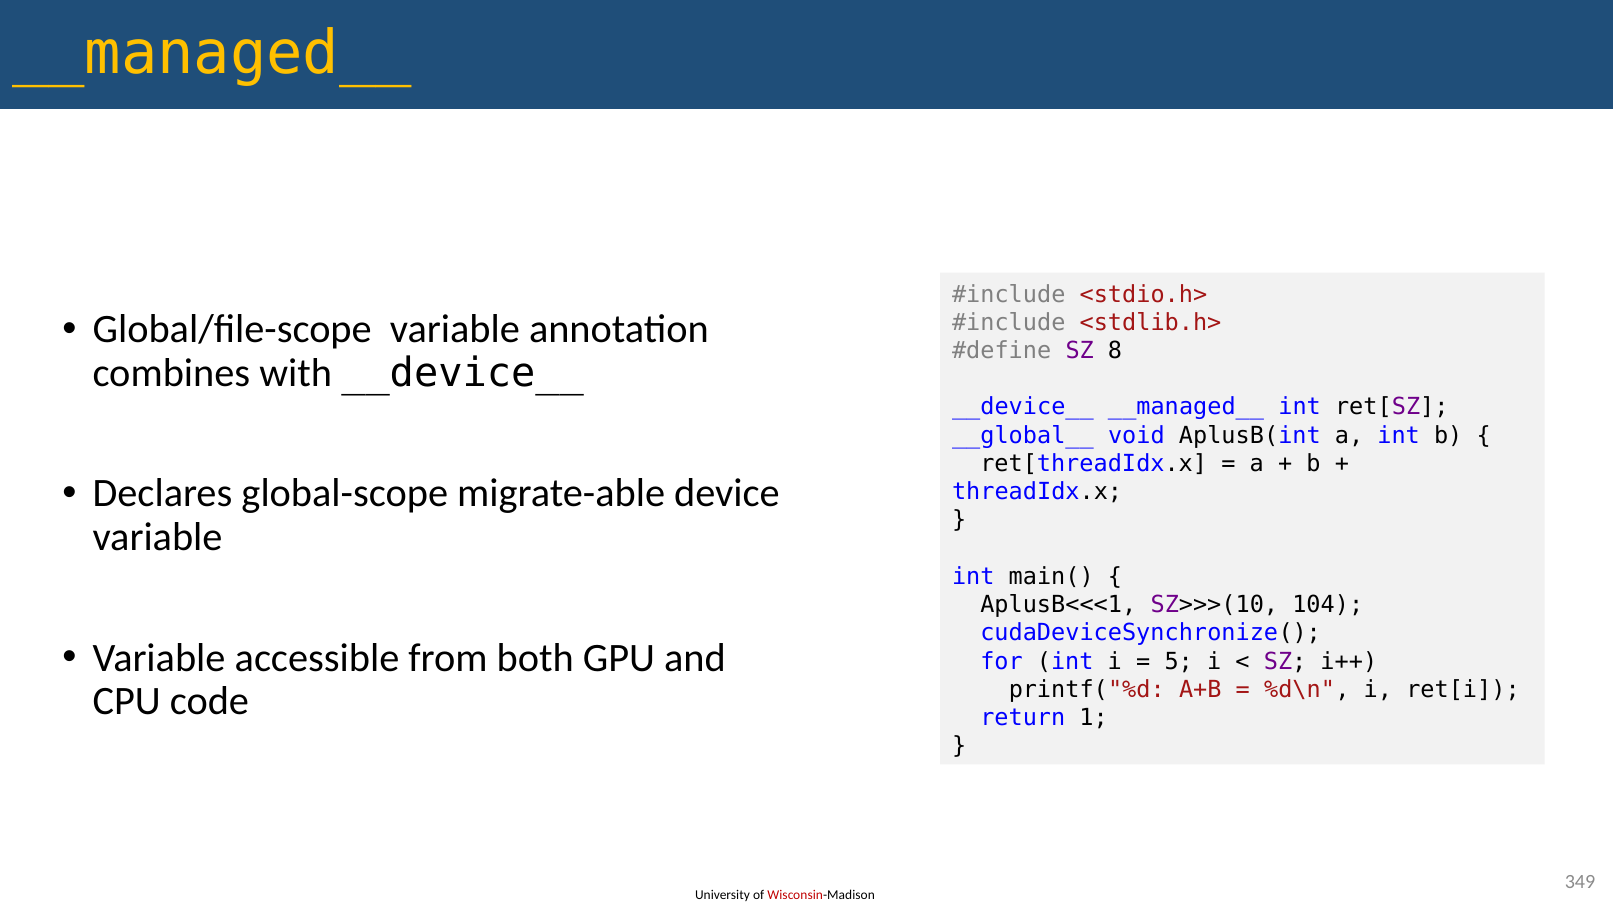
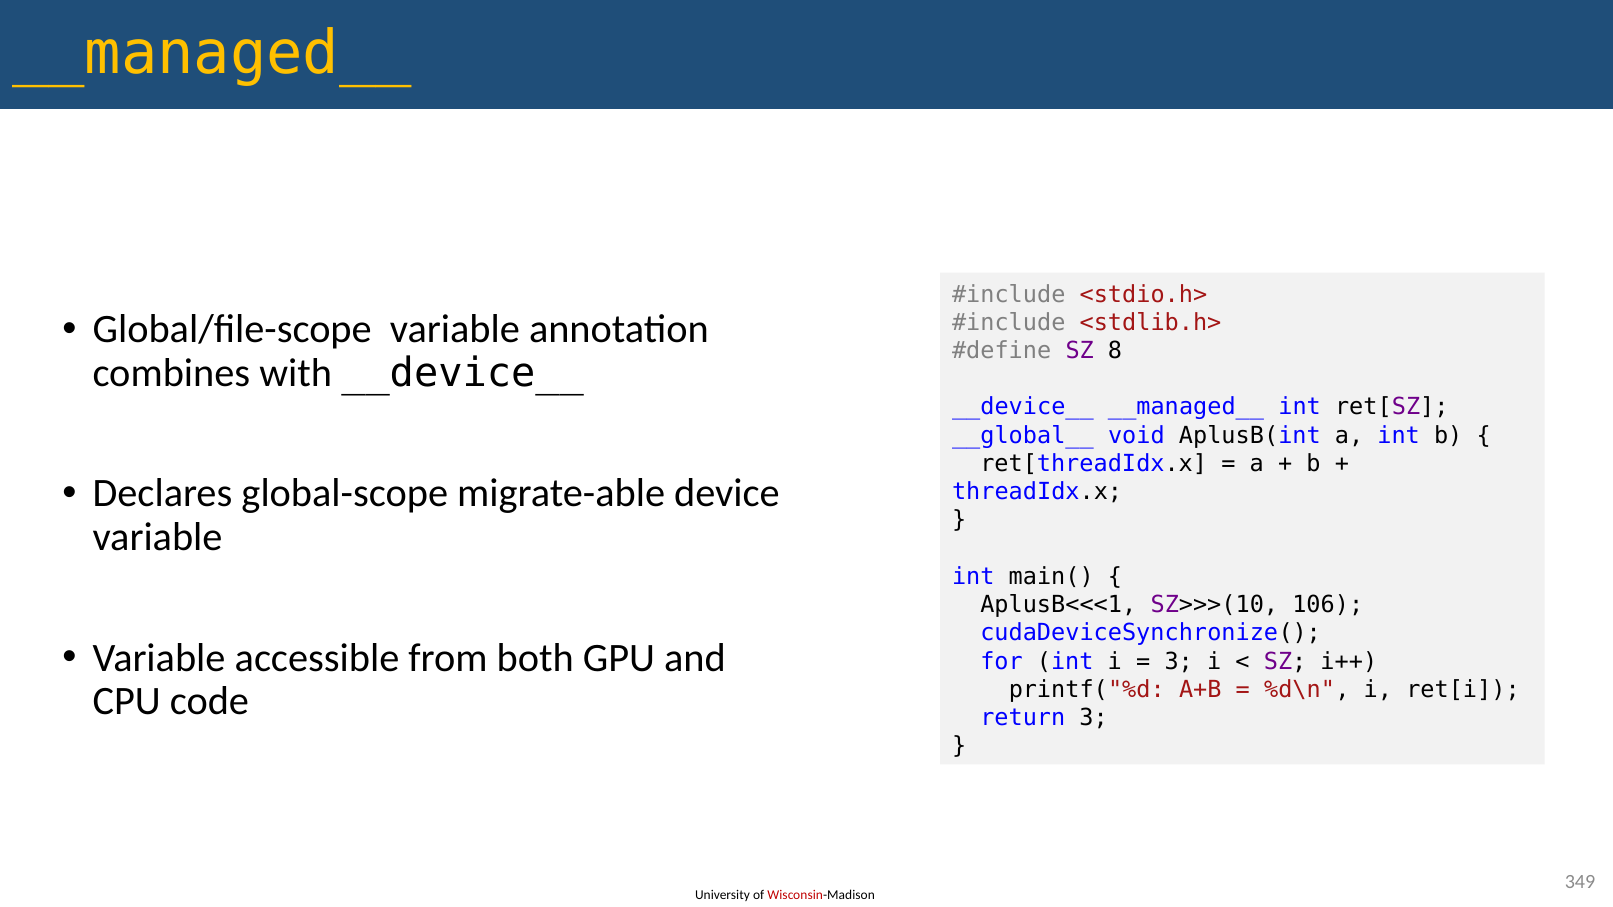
104: 104 -> 106
5 at (1179, 661): 5 -> 3
return 1: 1 -> 3
